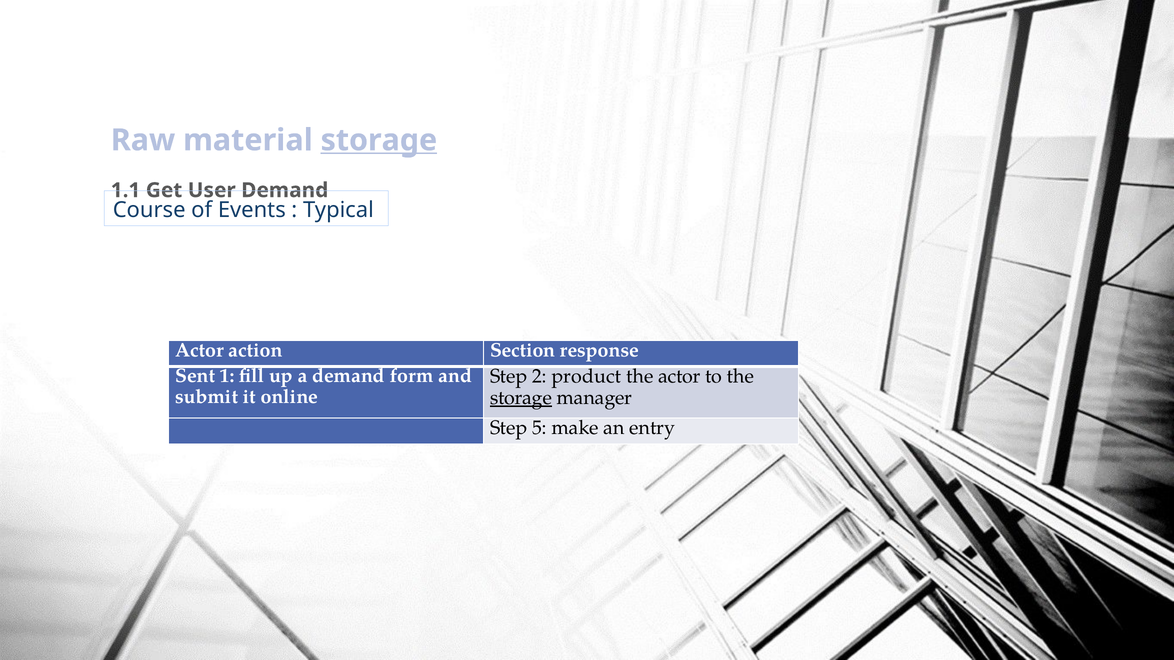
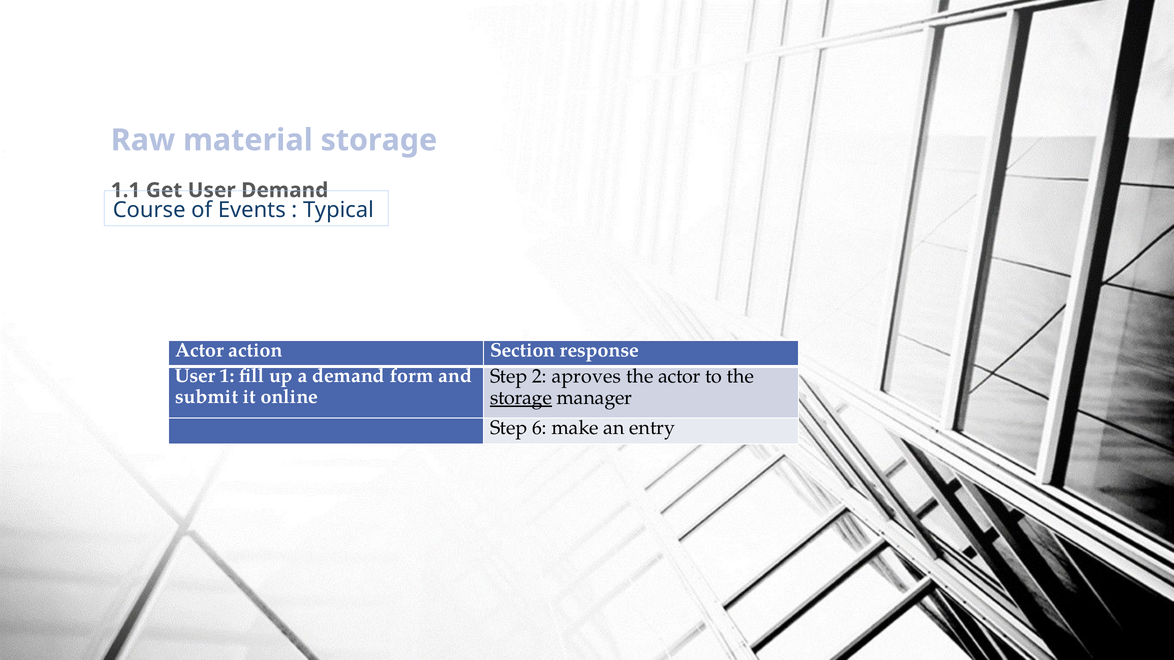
storage at (379, 140) underline: present -> none
Sent at (195, 376): Sent -> User
product: product -> aproves
5: 5 -> 6
